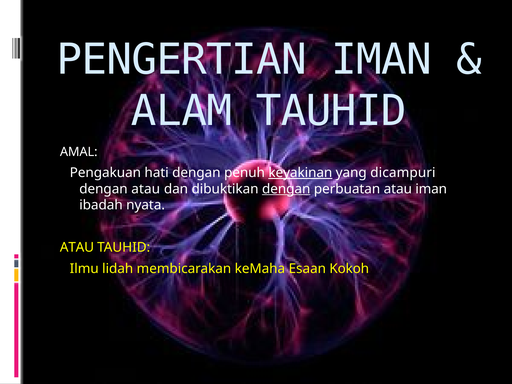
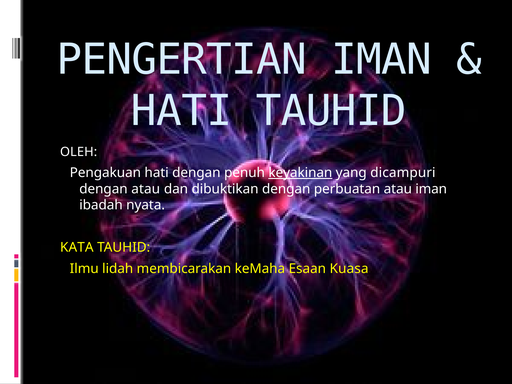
ALAM at (182, 111): ALAM -> HATI
AMAL: AMAL -> OLEH
dengan at (286, 189) underline: present -> none
ATAU at (77, 247): ATAU -> KATA
Kokoh: Kokoh -> Kuasa
